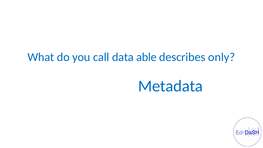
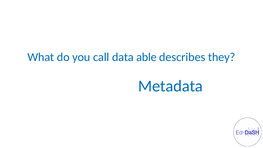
only: only -> they
